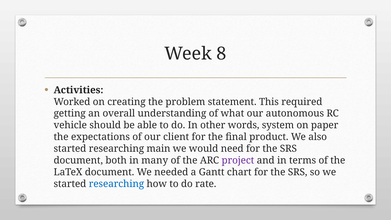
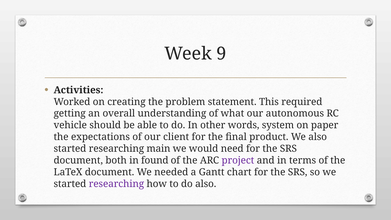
8: 8 -> 9
many: many -> found
researching at (116, 184) colour: blue -> purple
do rate: rate -> also
